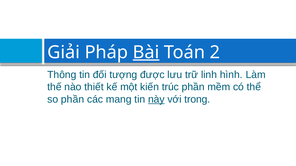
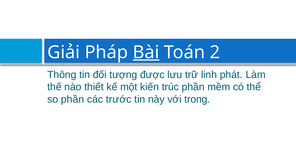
hình: hình -> phát
mang: mang -> trước
này underline: present -> none
